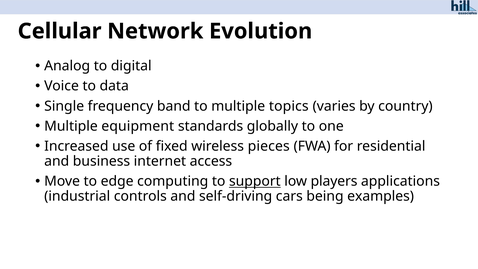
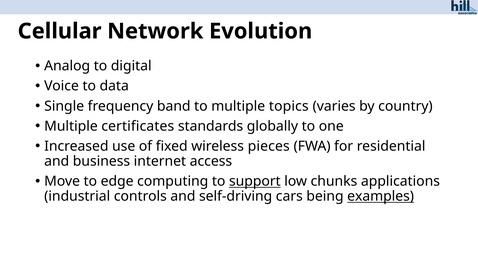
equipment: equipment -> certificates
players: players -> chunks
examples underline: none -> present
